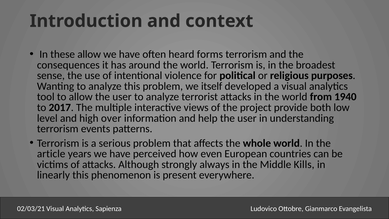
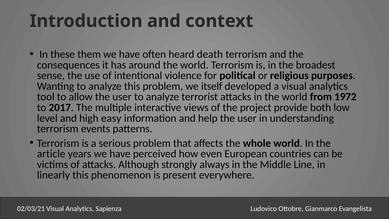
these allow: allow -> them
forms: forms -> death
1940: 1940 -> 1972
over: over -> easy
Kills: Kills -> Line
